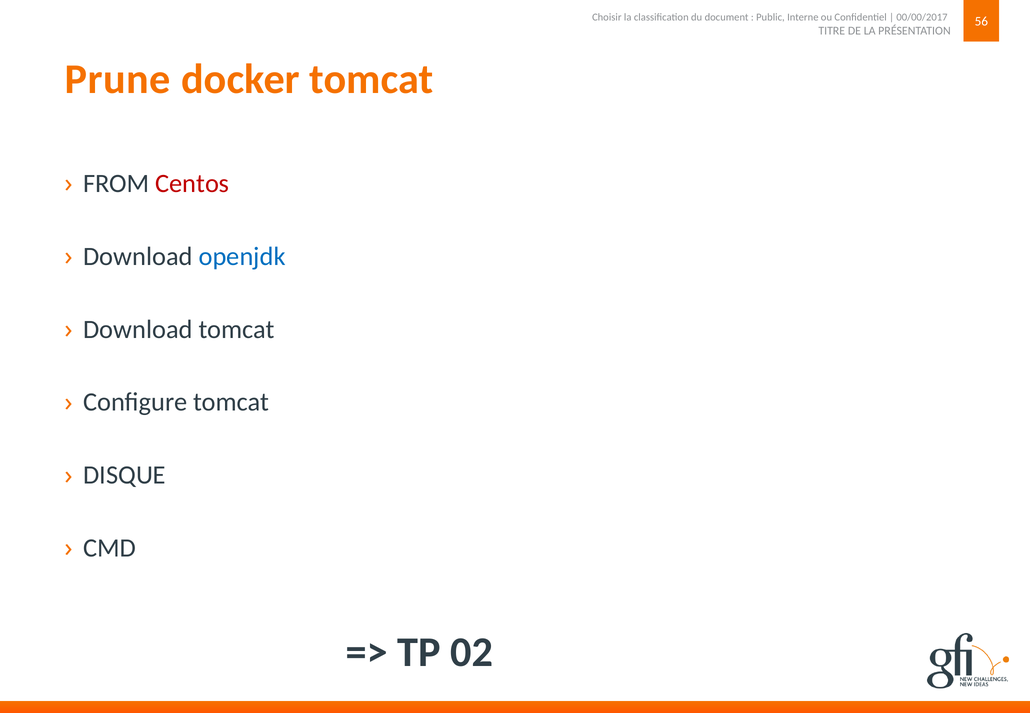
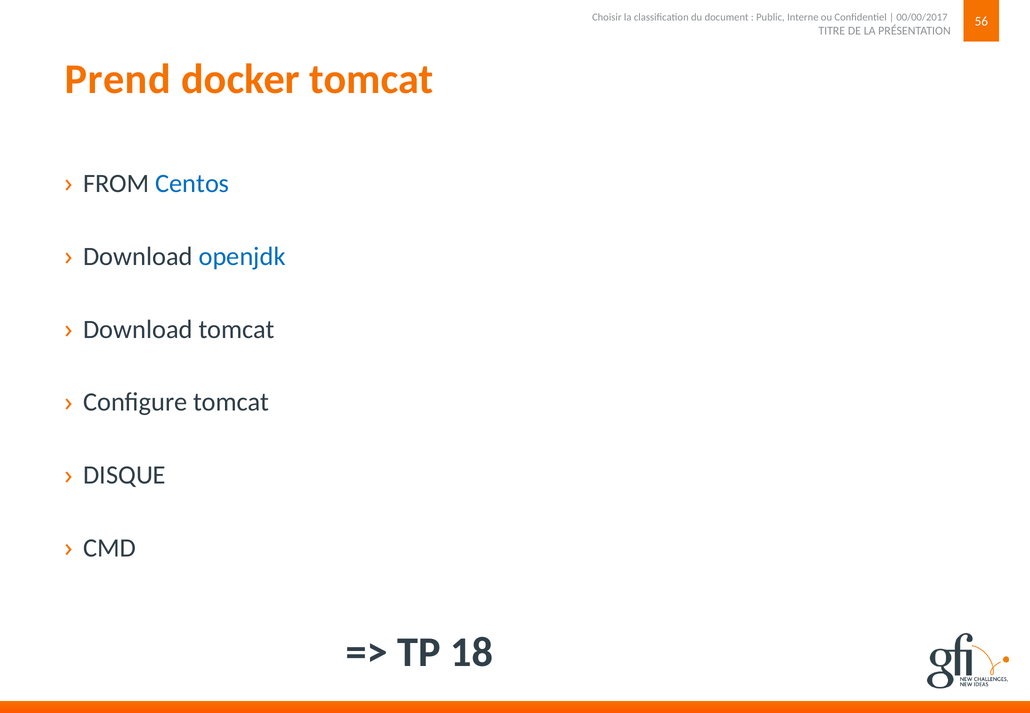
Prune: Prune -> Prend
Centos colour: red -> blue
02: 02 -> 18
